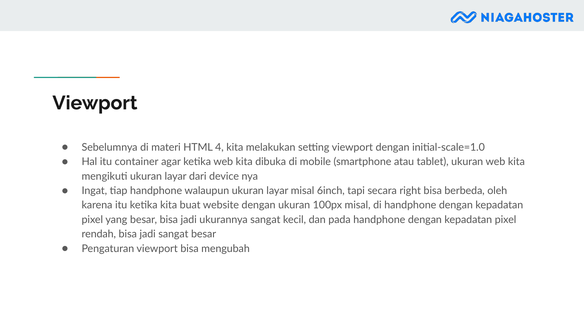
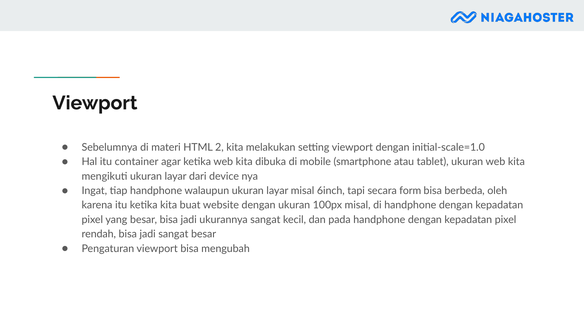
4: 4 -> 2
right: right -> form
